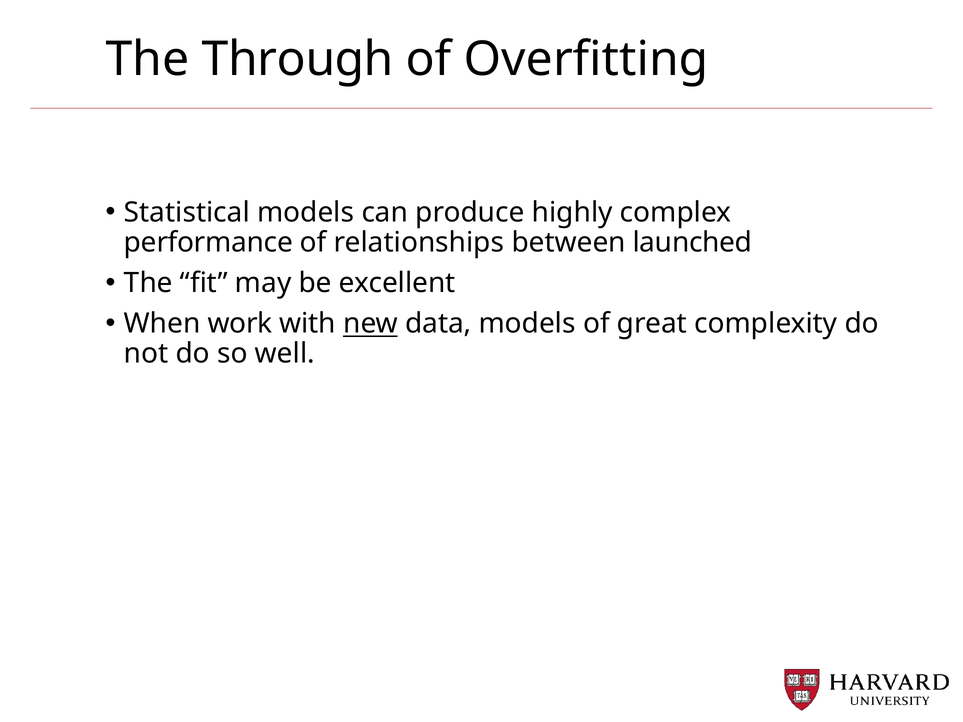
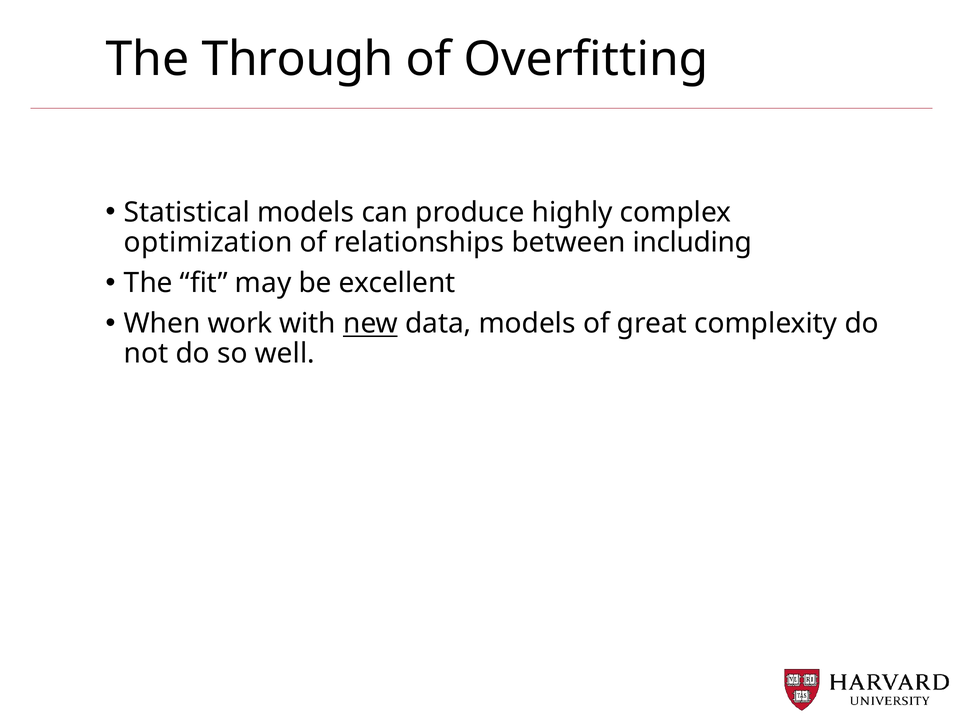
performance: performance -> optimization
launched: launched -> including
